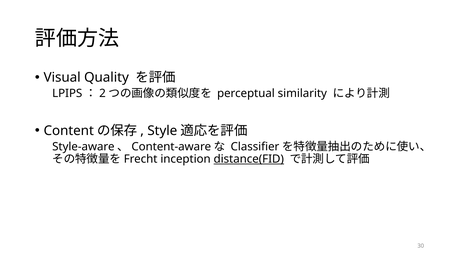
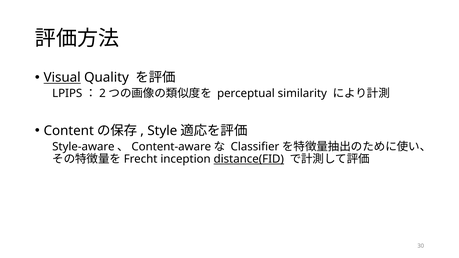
Visual underline: none -> present
